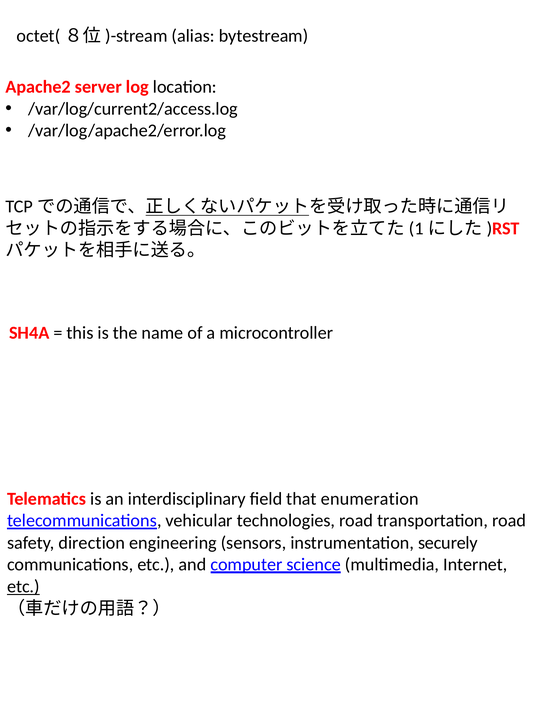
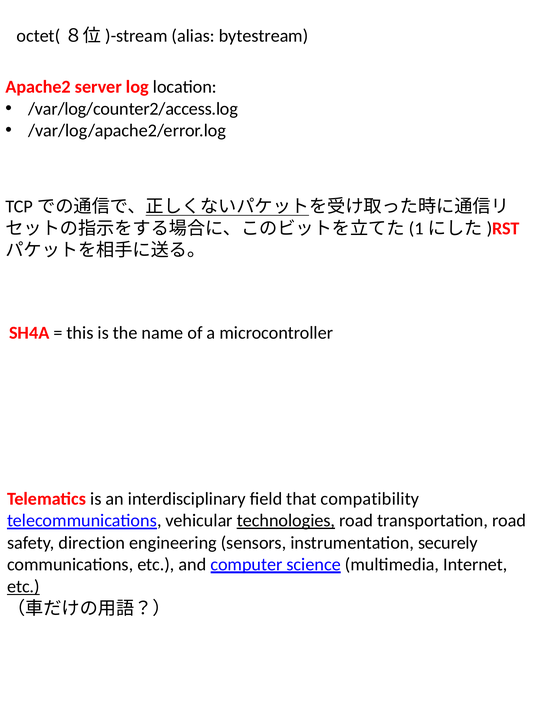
/var/log/current2/access.log: /var/log/current2/access.log -> /var/log/counter2/access.log
enumeration: enumeration -> compatibility
technologies underline: none -> present
